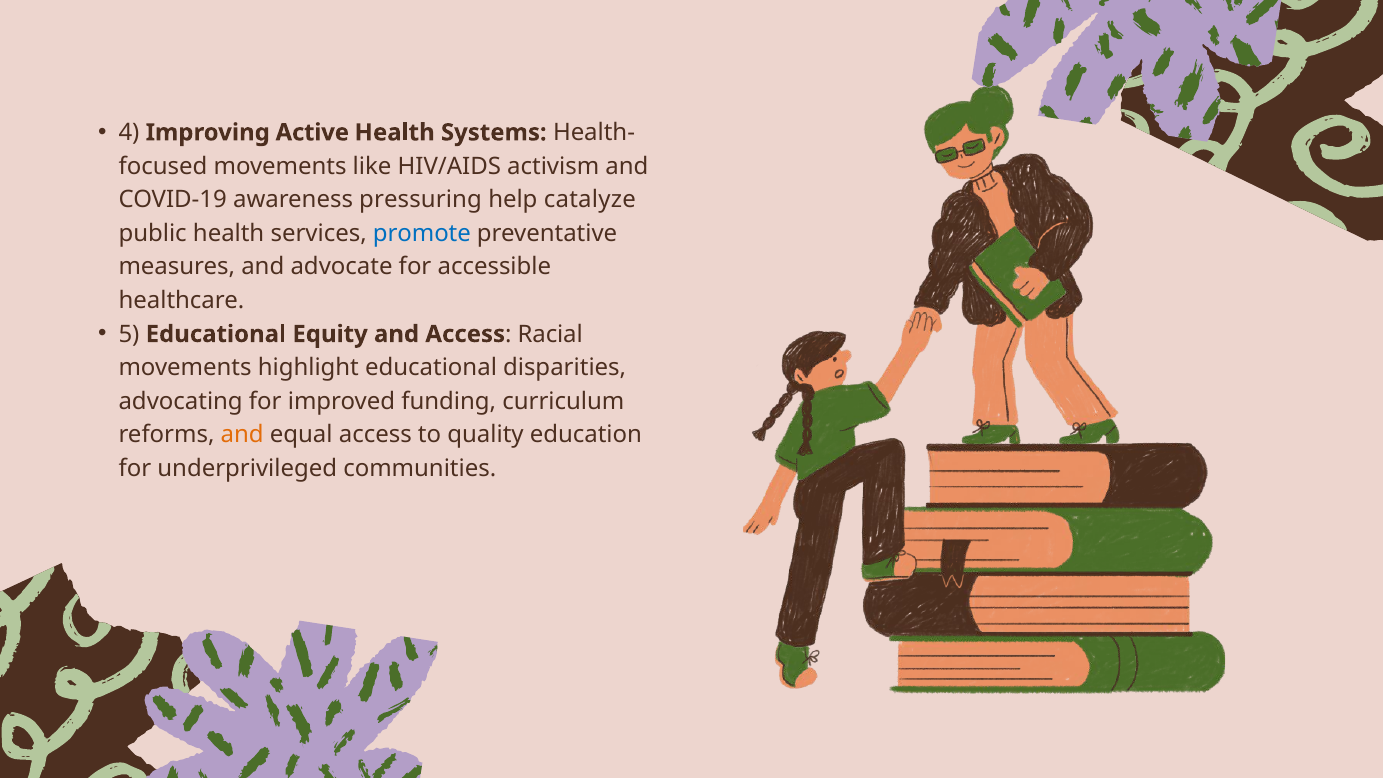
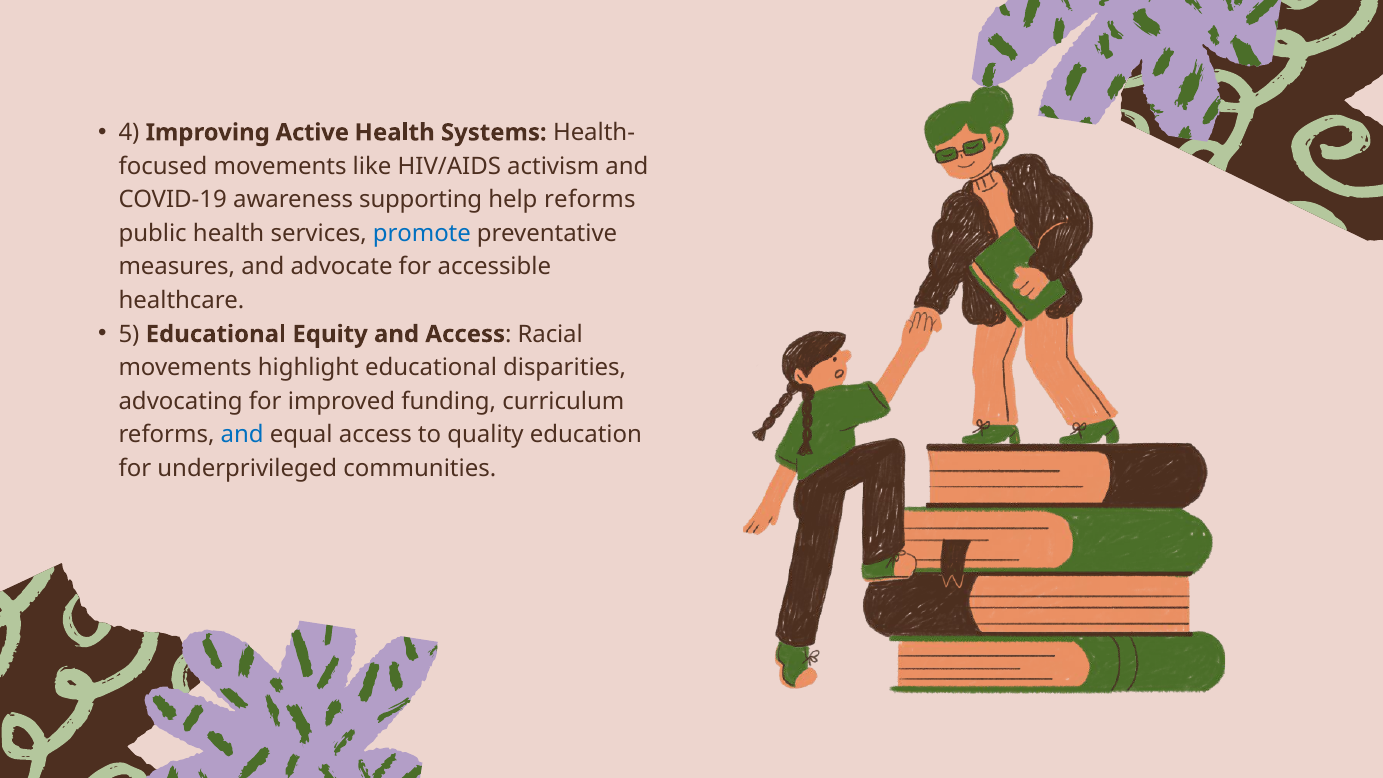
pressuring: pressuring -> supporting
help catalyze: catalyze -> reforms
and at (242, 435) colour: orange -> blue
